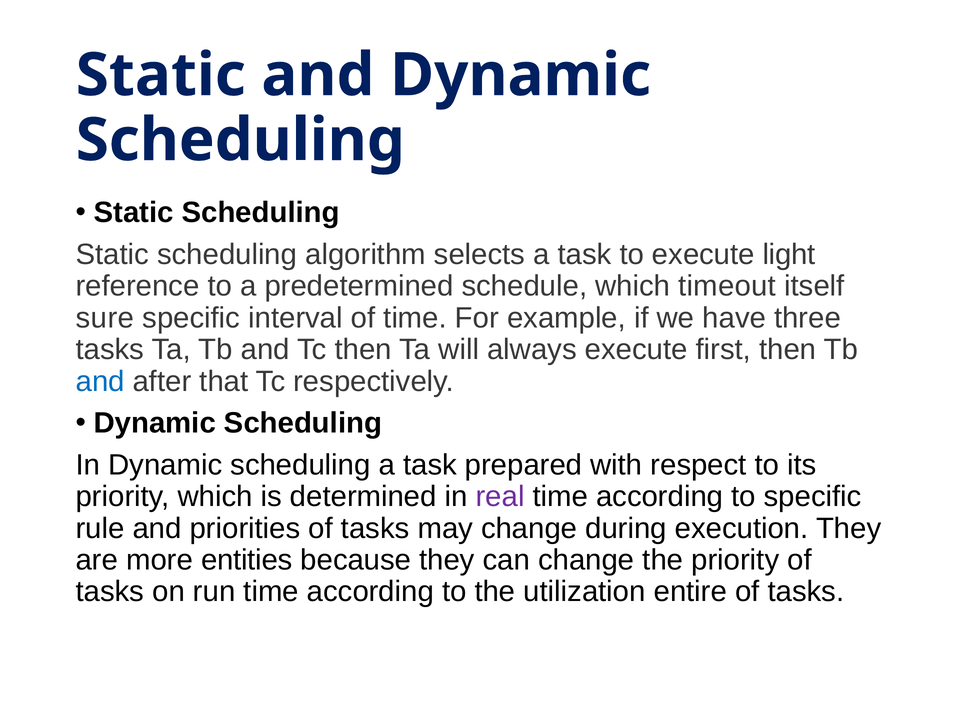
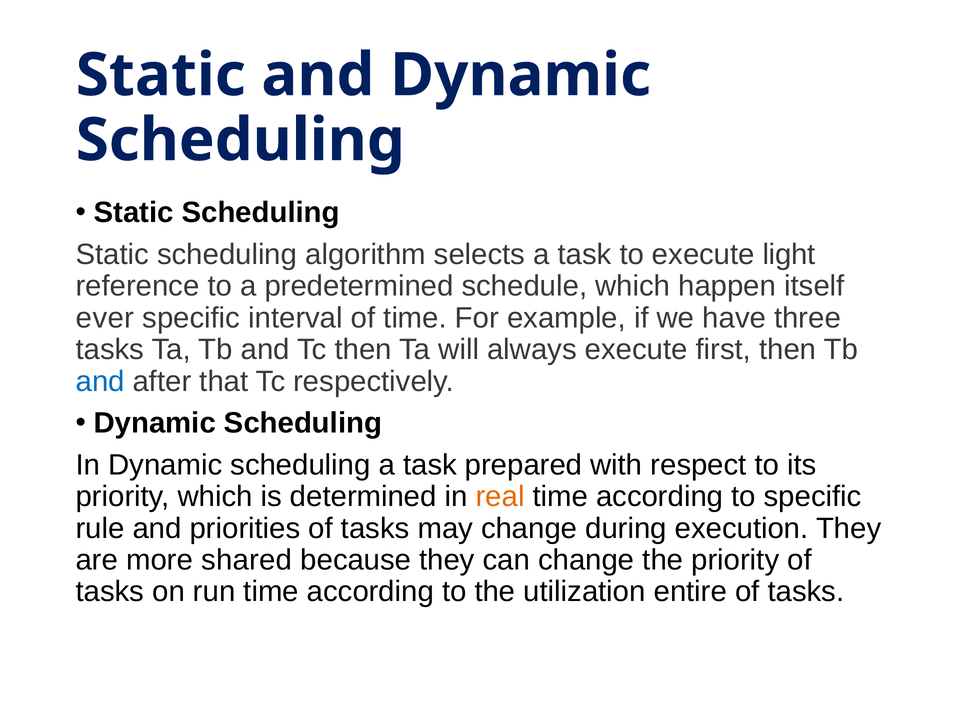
timeout: timeout -> happen
sure: sure -> ever
real colour: purple -> orange
entities: entities -> shared
